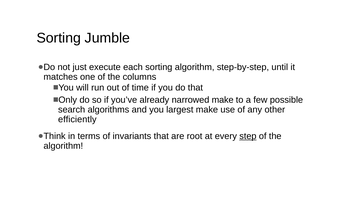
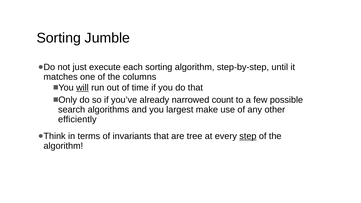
will underline: none -> present
narrowed make: make -> count
root: root -> tree
